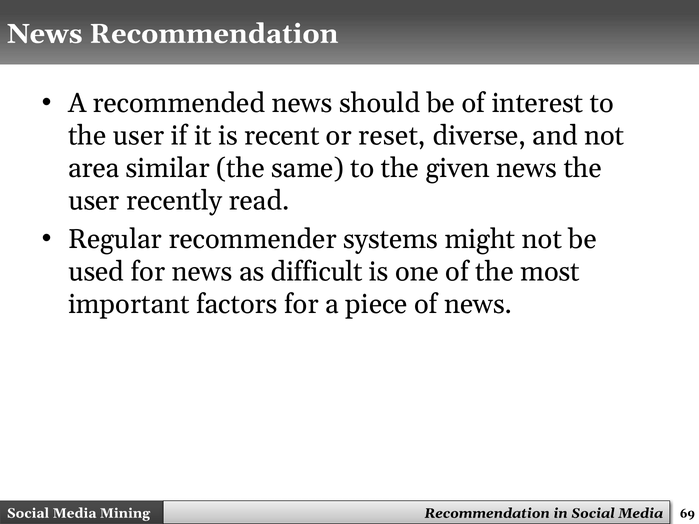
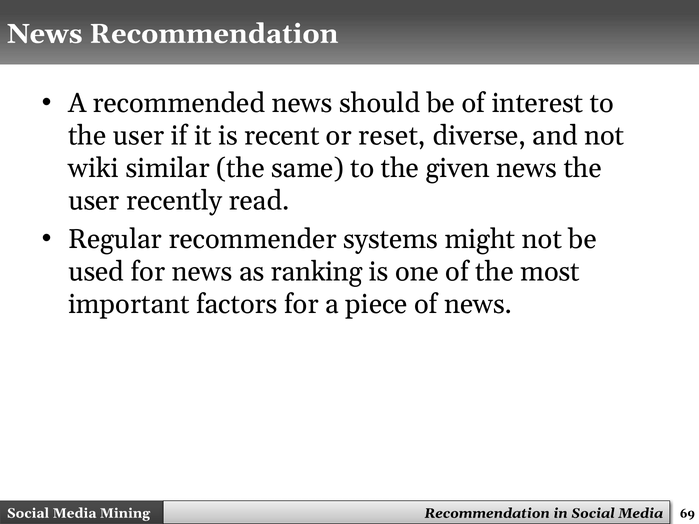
area: area -> wiki
difficult: difficult -> ranking
